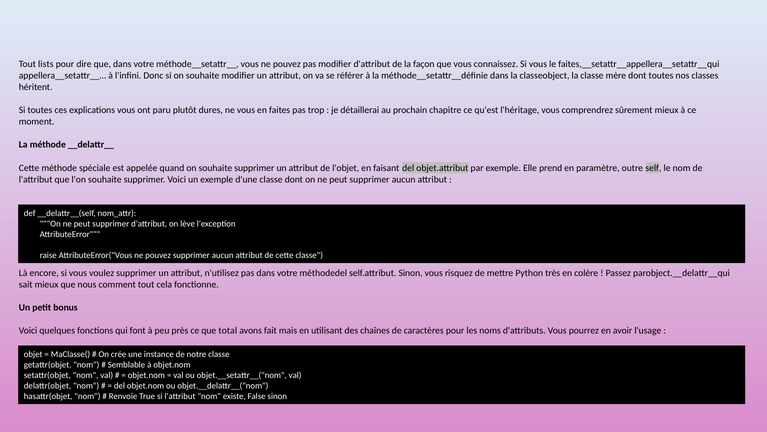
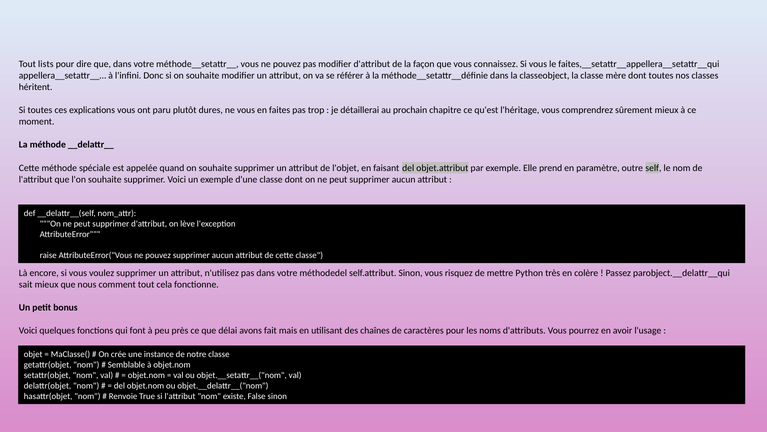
total: total -> délai
